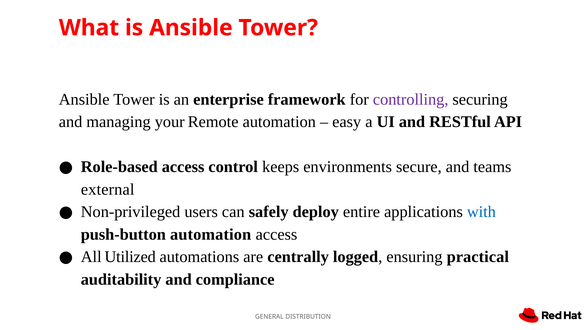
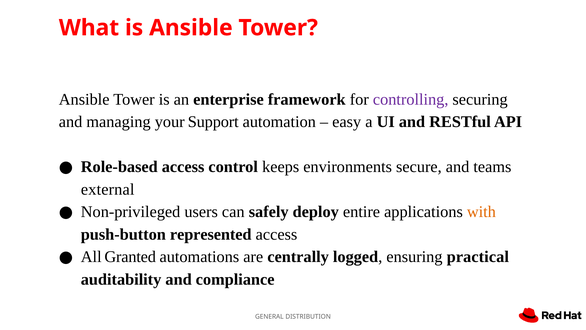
Remote: Remote -> Support
with colour: blue -> orange
push-button automation: automation -> represented
Utilized: Utilized -> Granted
